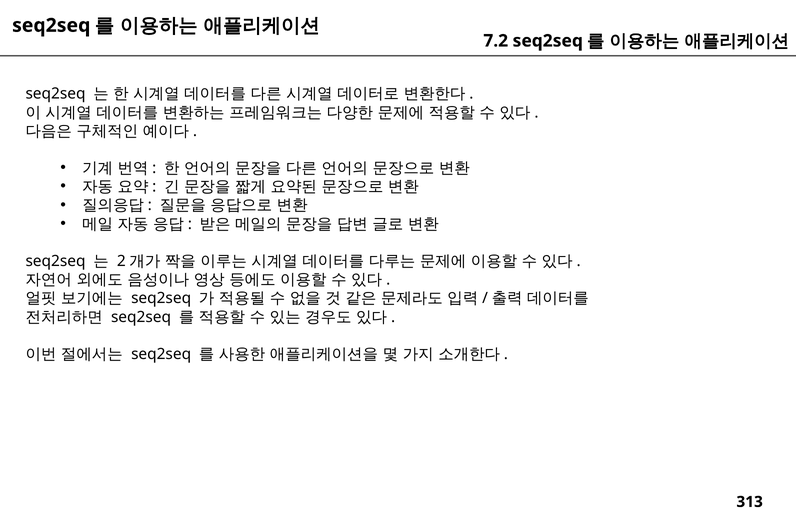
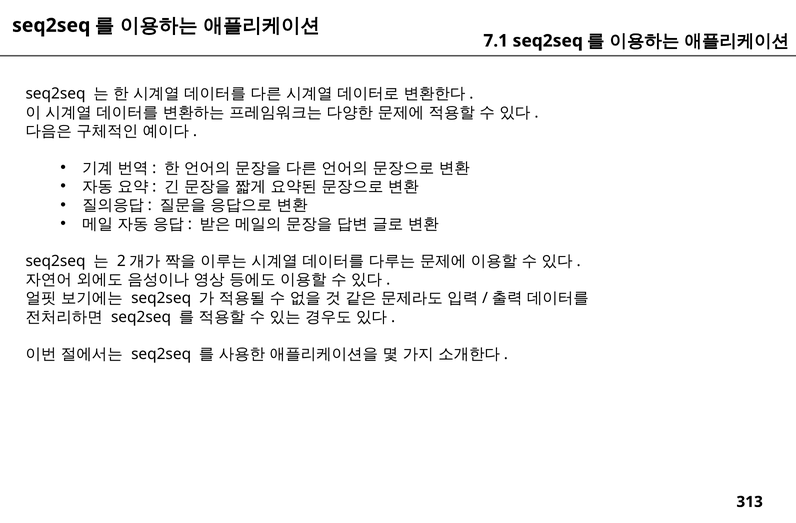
7.2: 7.2 -> 7.1
